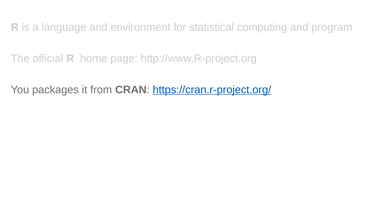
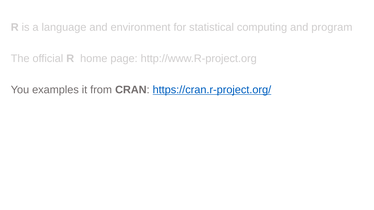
packages: packages -> examples
